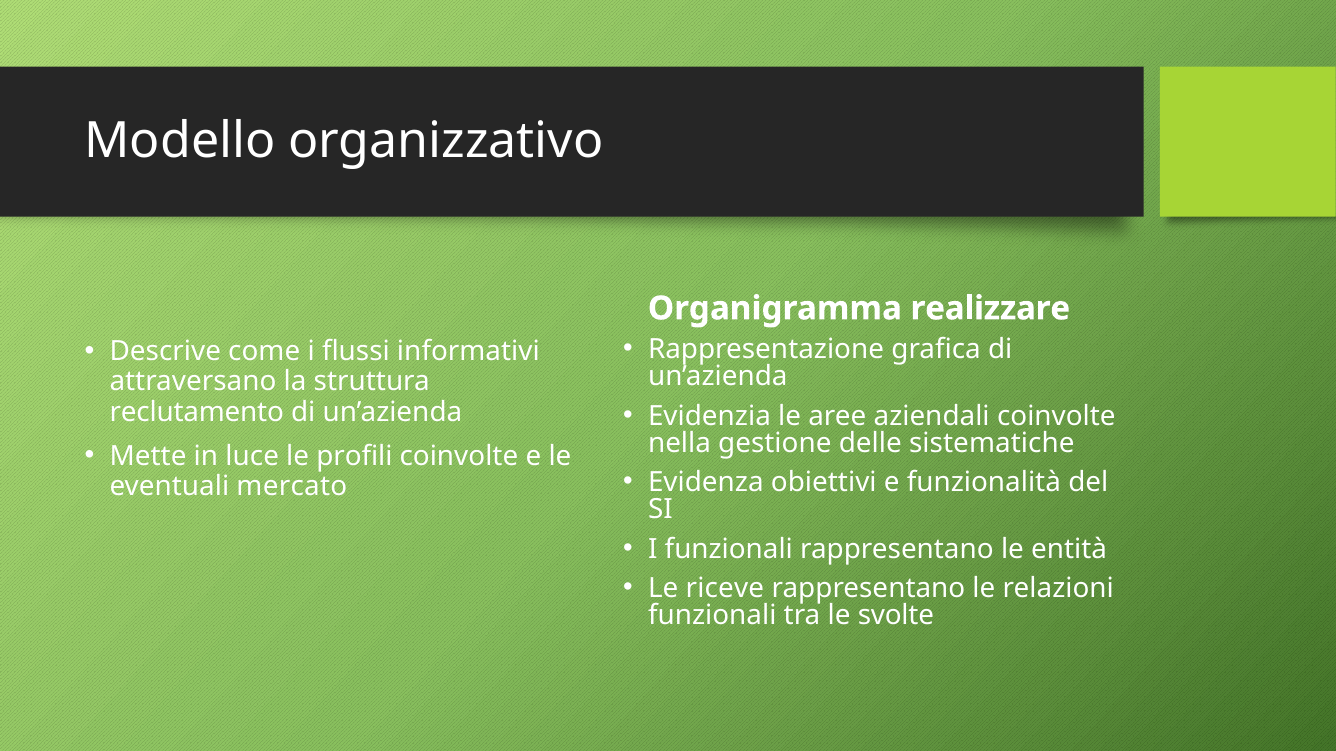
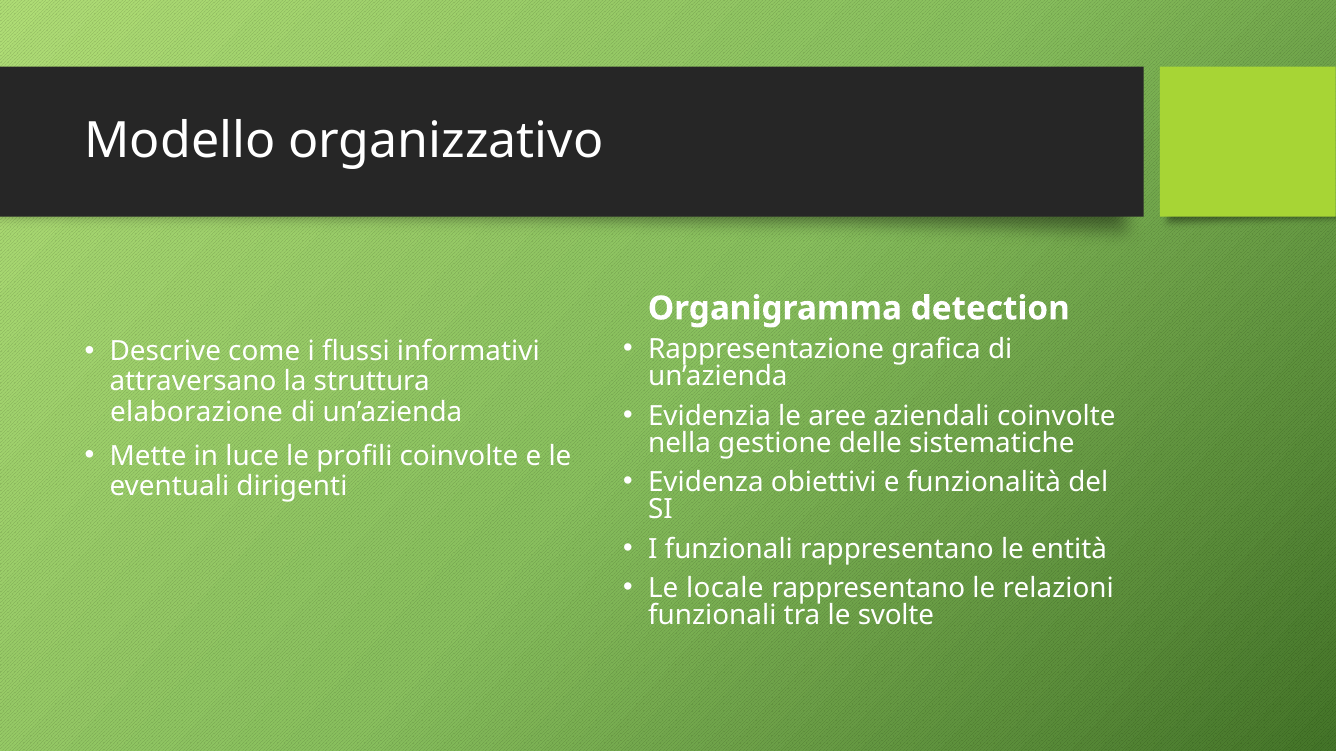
realizzare: realizzare -> detection
reclutamento: reclutamento -> elaborazione
mercato: mercato -> dirigenti
riceve: riceve -> locale
